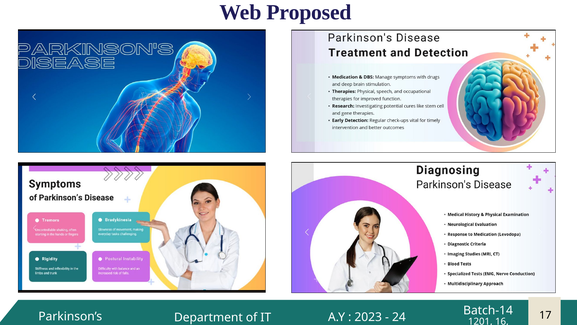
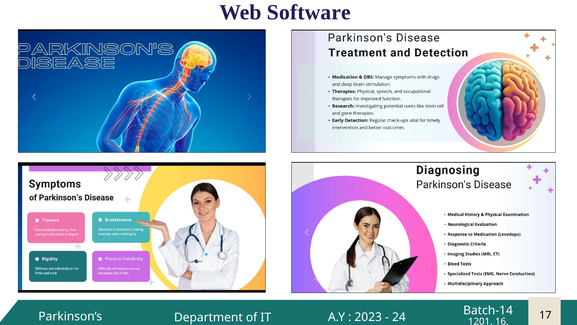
Proposed: Proposed -> Software
